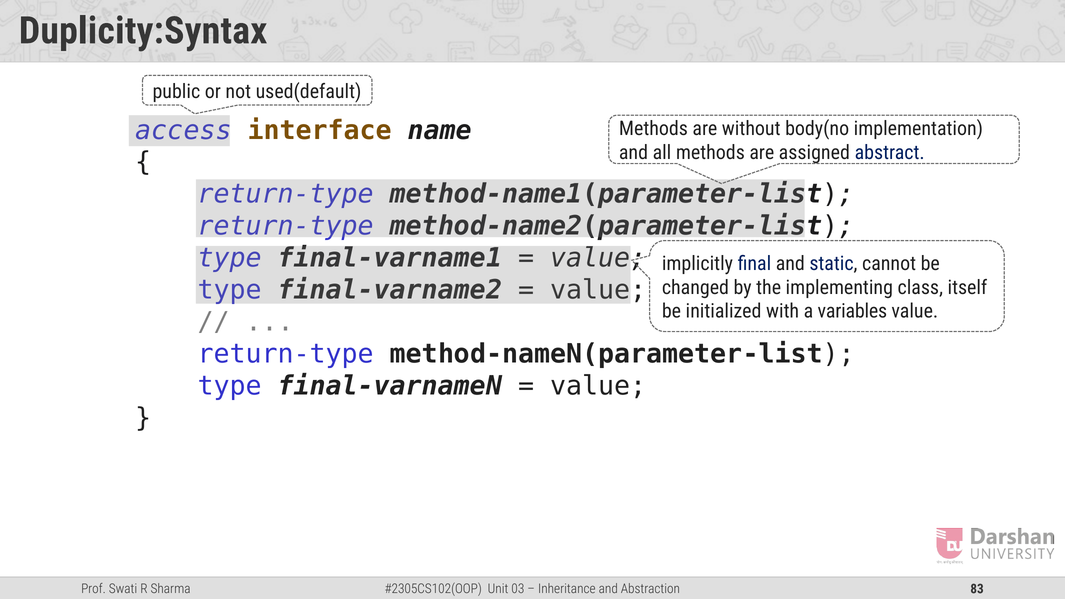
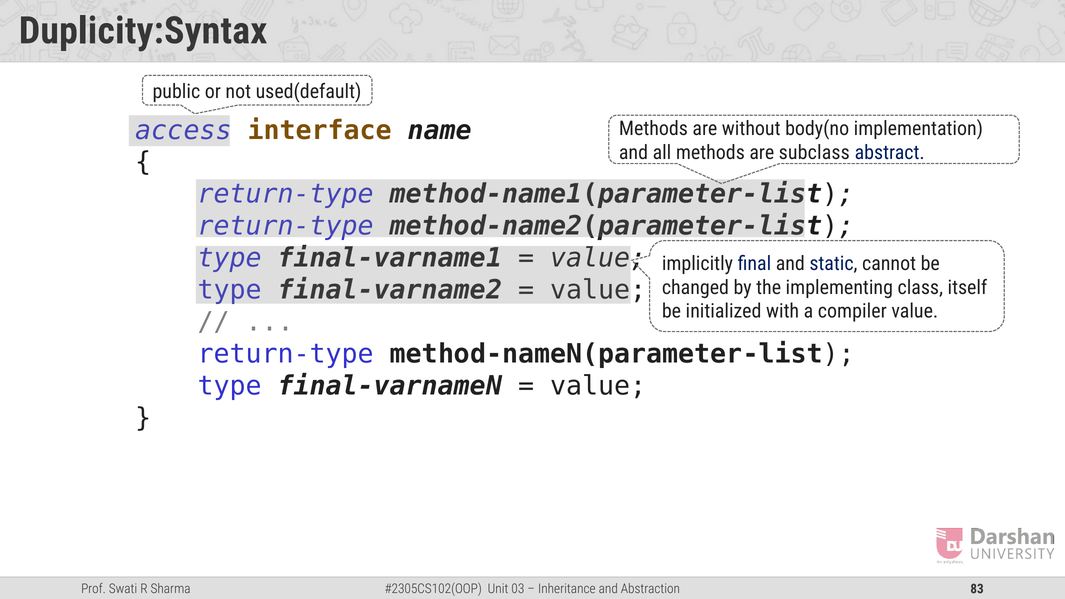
assigned: assigned -> subclass
variables: variables -> compiler
